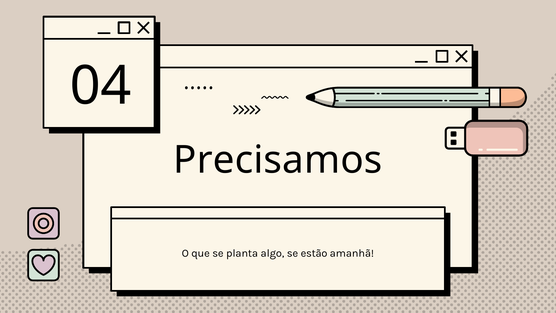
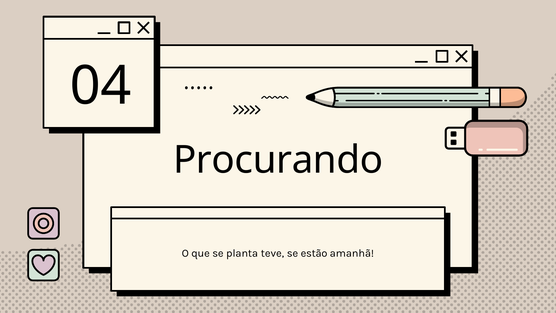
Precisamos: Precisamos -> Procurando
algo: algo -> teve
